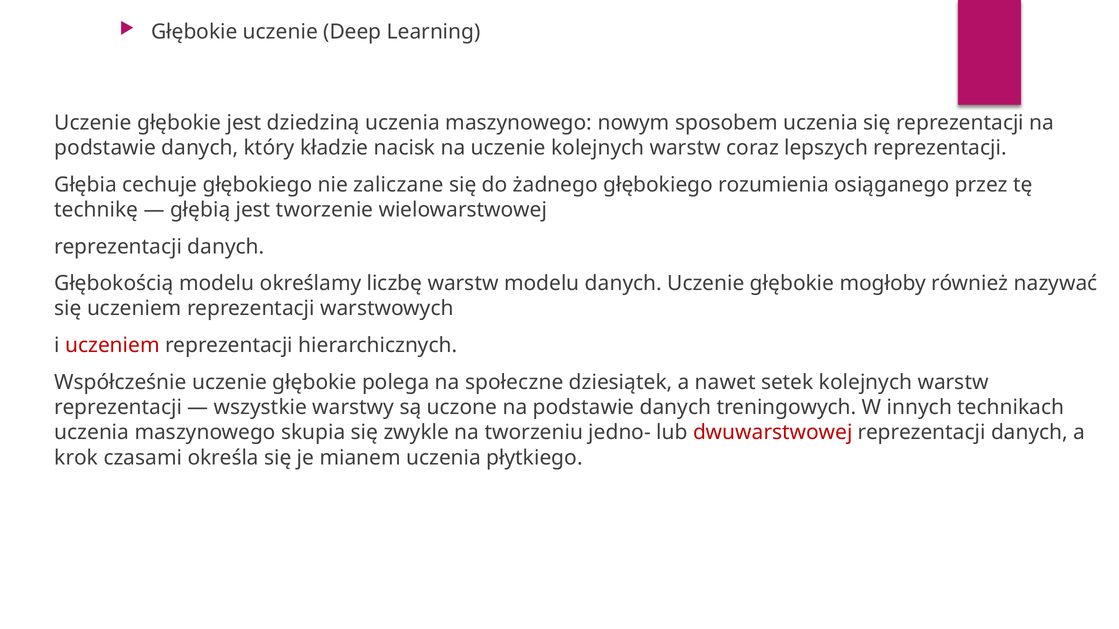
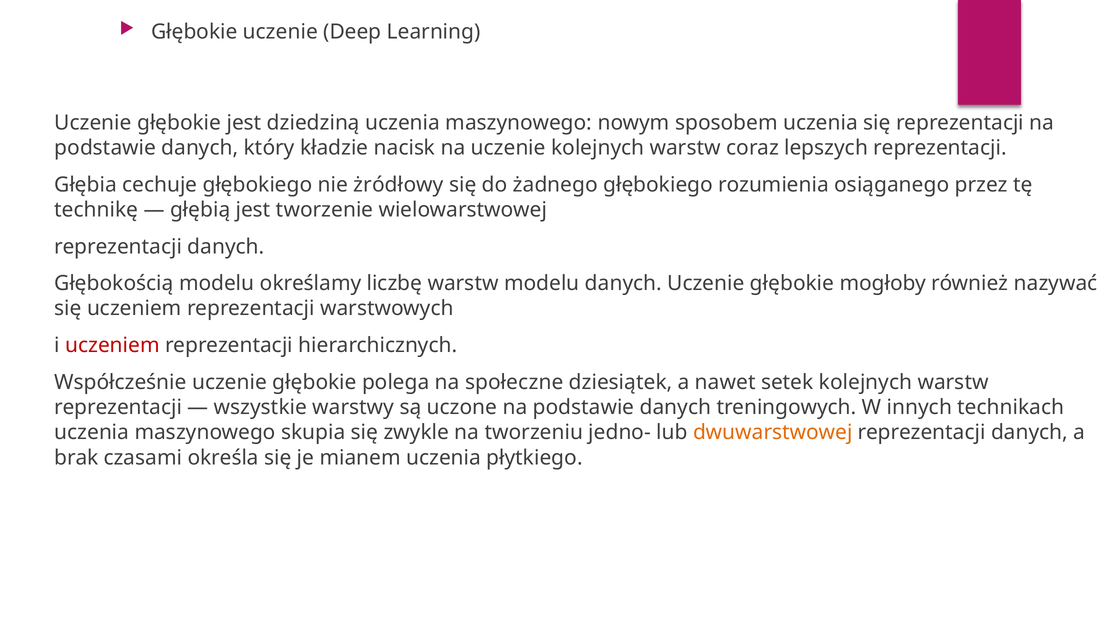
zaliczane: zaliczane -> żródłowy
dwuwarstwowej colour: red -> orange
krok: krok -> brak
